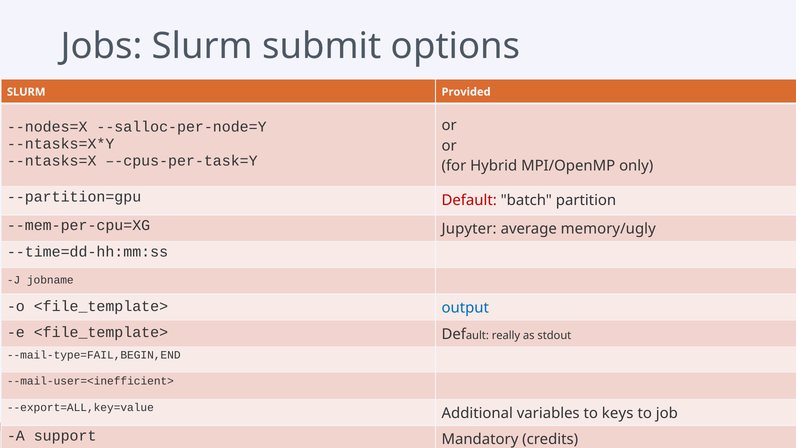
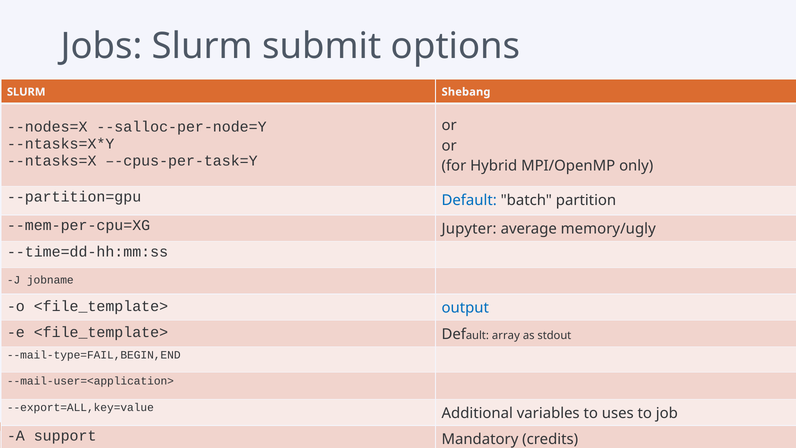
Provided: Provided -> Shebang
Default colour: red -> blue
really: really -> array
--mail-user=<inefficient>: --mail-user=<inefficient> -> --mail-user=<application>
keys: keys -> uses
